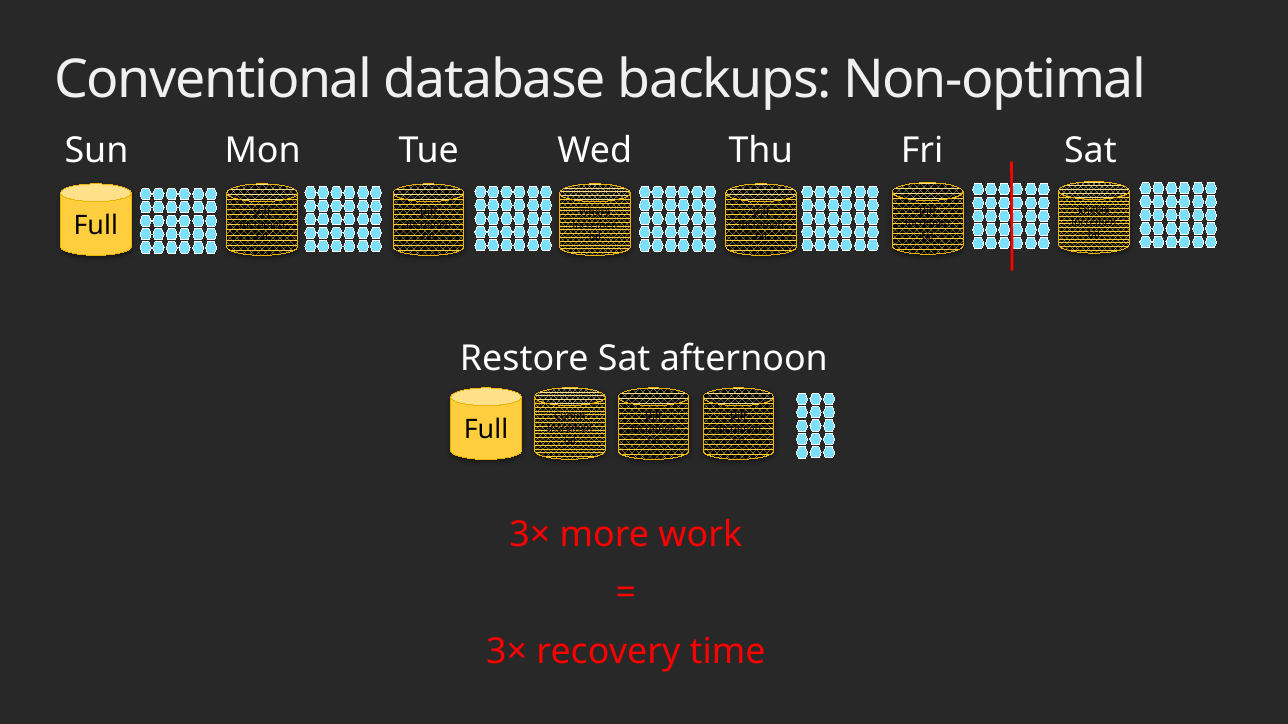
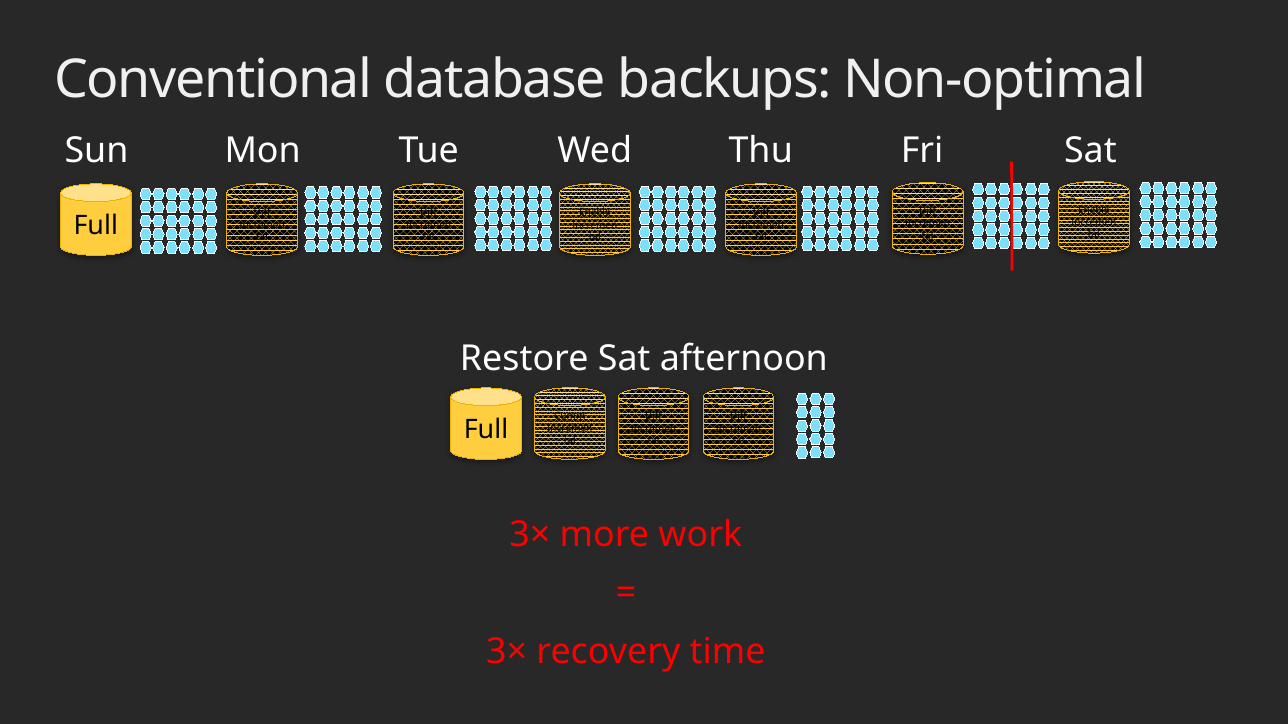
Where at (595, 213): Where -> Enable
